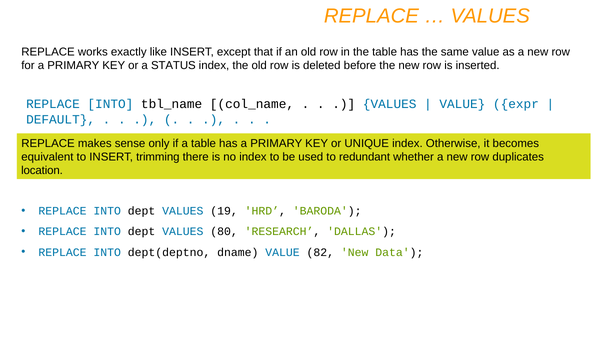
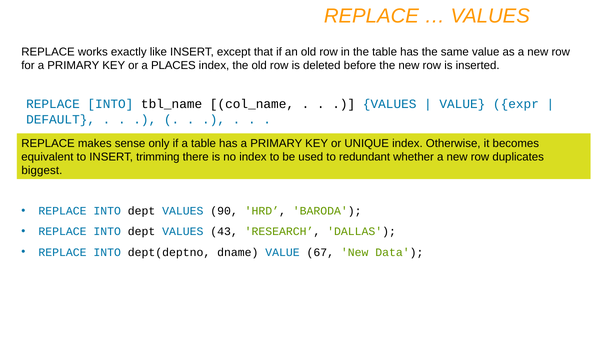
STATUS: STATUS -> PLACES
location: location -> biggest
19: 19 -> 90
80: 80 -> 43
82: 82 -> 67
